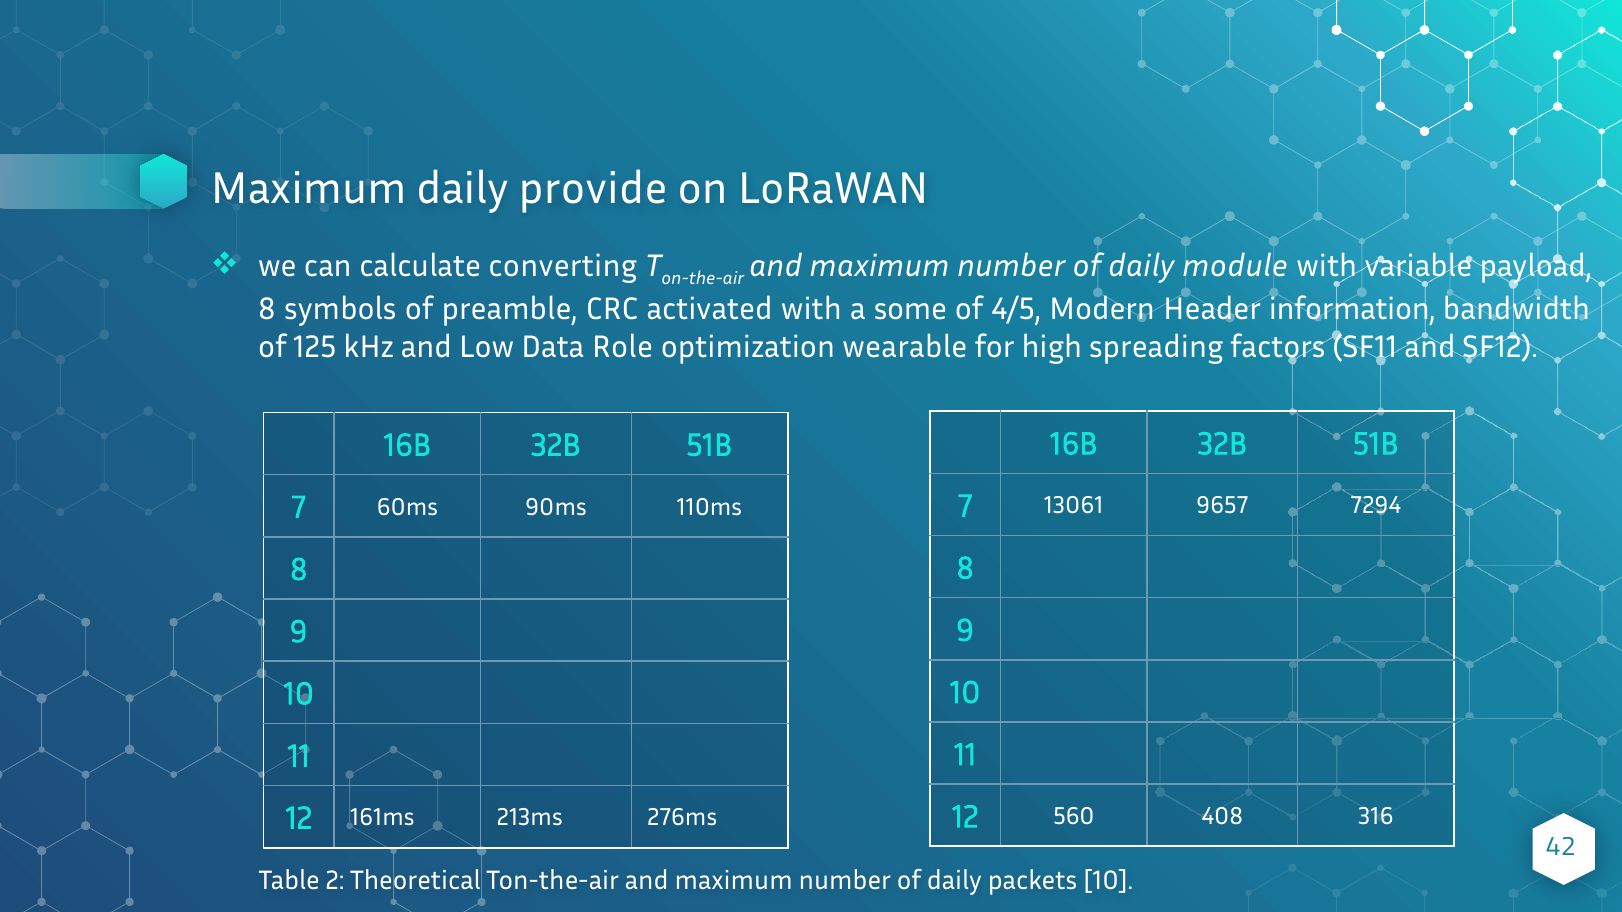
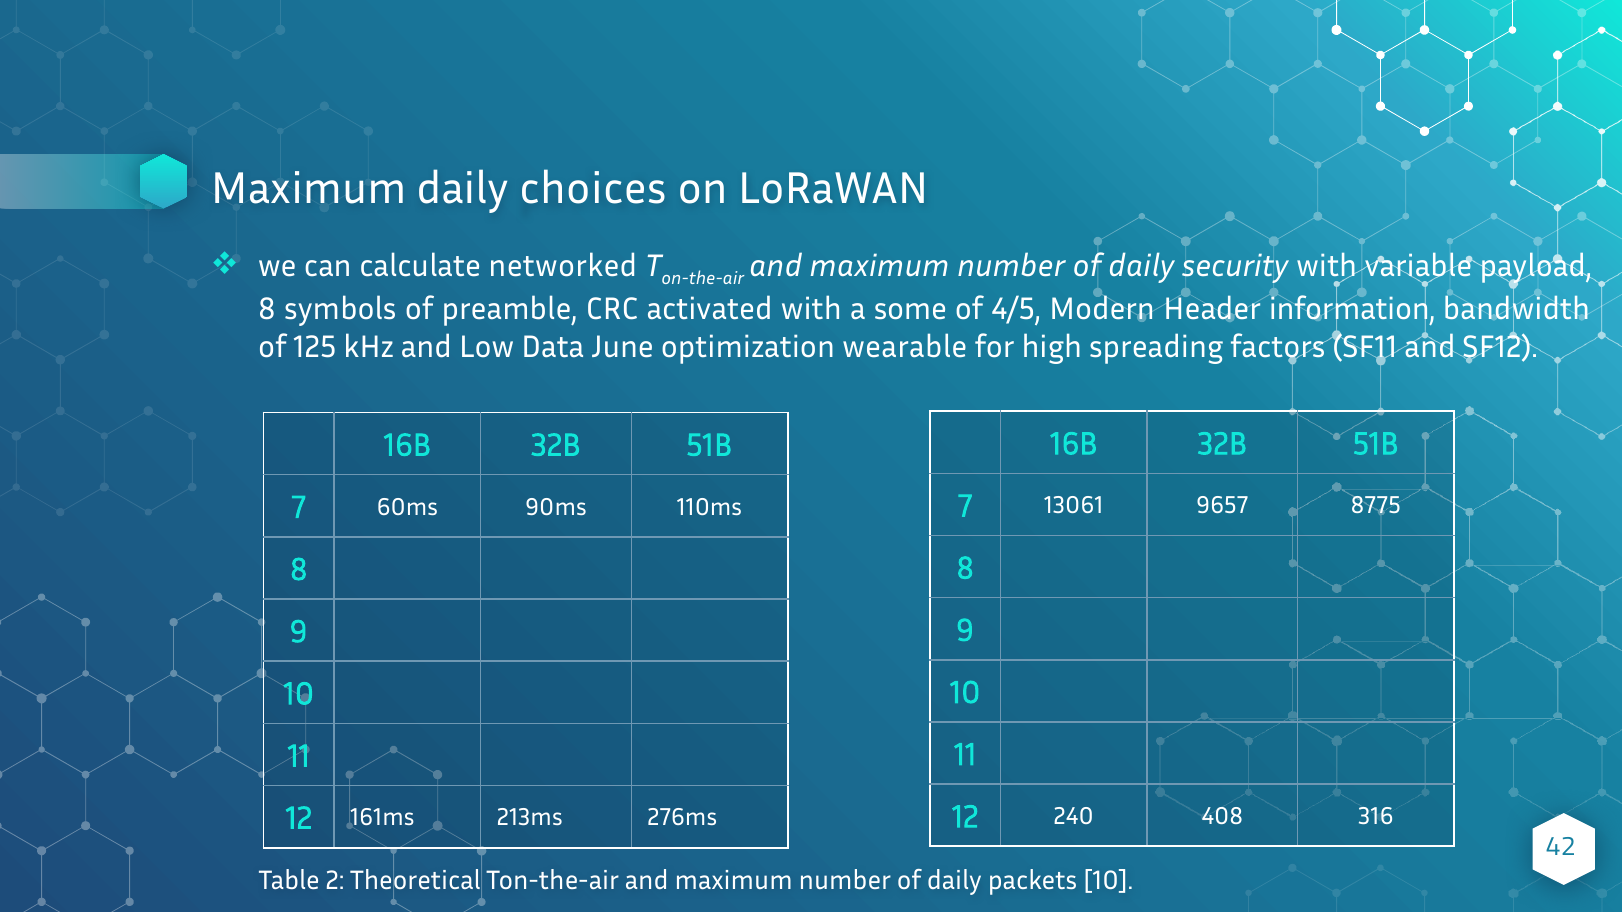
provide: provide -> choices
converting: converting -> networked
module: module -> security
Role: Role -> June
7294: 7294 -> 8775
560: 560 -> 240
